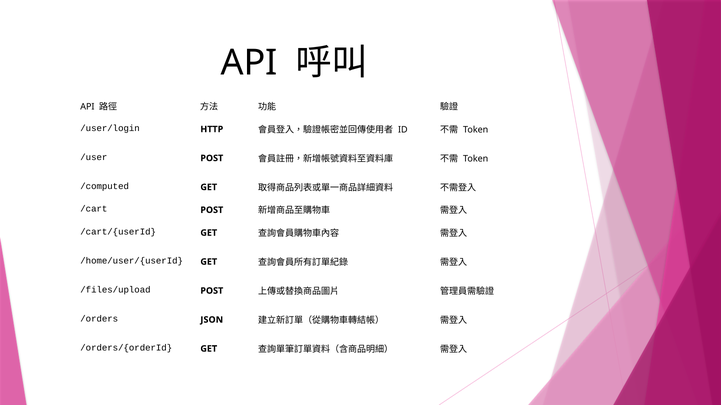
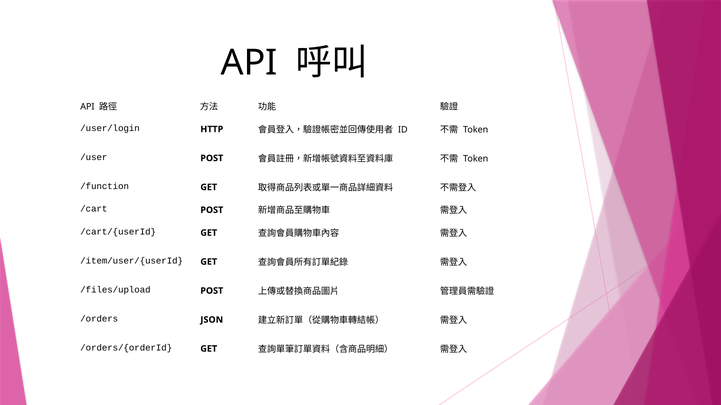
/computed: /computed -> /function
/home/user/{userId: /home/user/{userId -> /item/user/{userId
